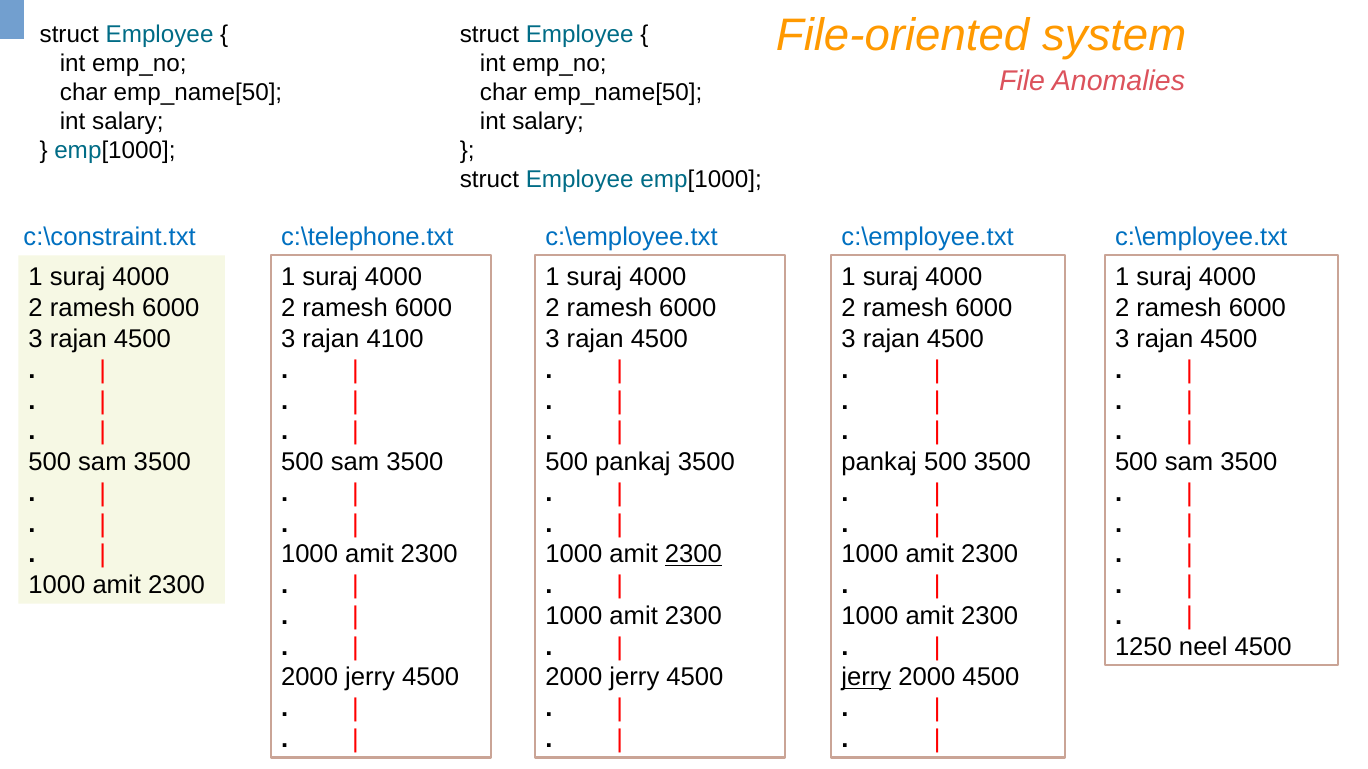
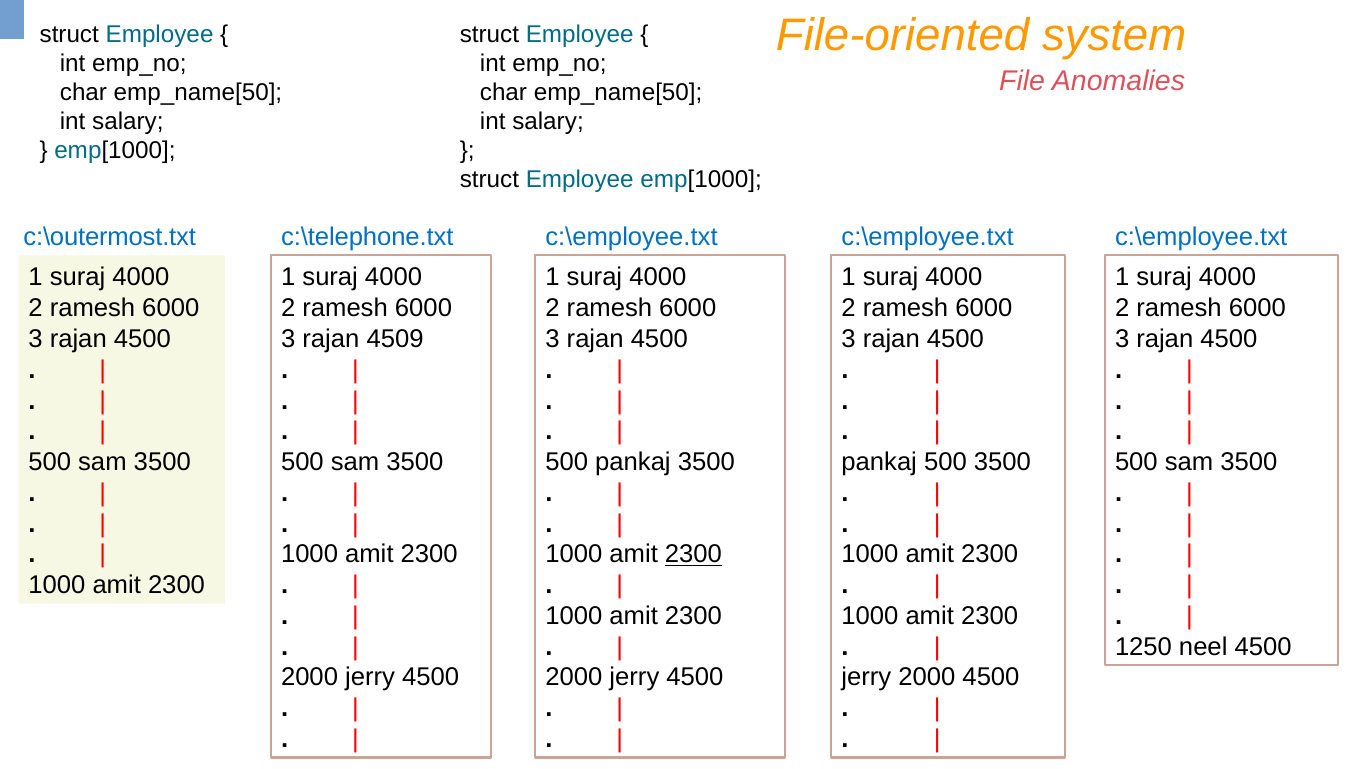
c:\constraint.txt: c:\constraint.txt -> c:\outermost.txt
4100: 4100 -> 4509
jerry at (866, 678) underline: present -> none
